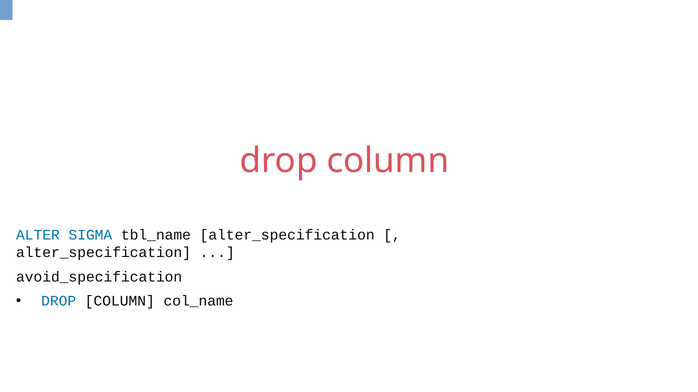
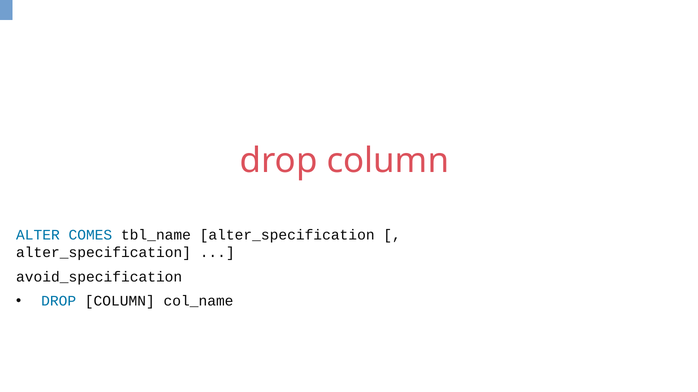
SIGMA: SIGMA -> COMES
